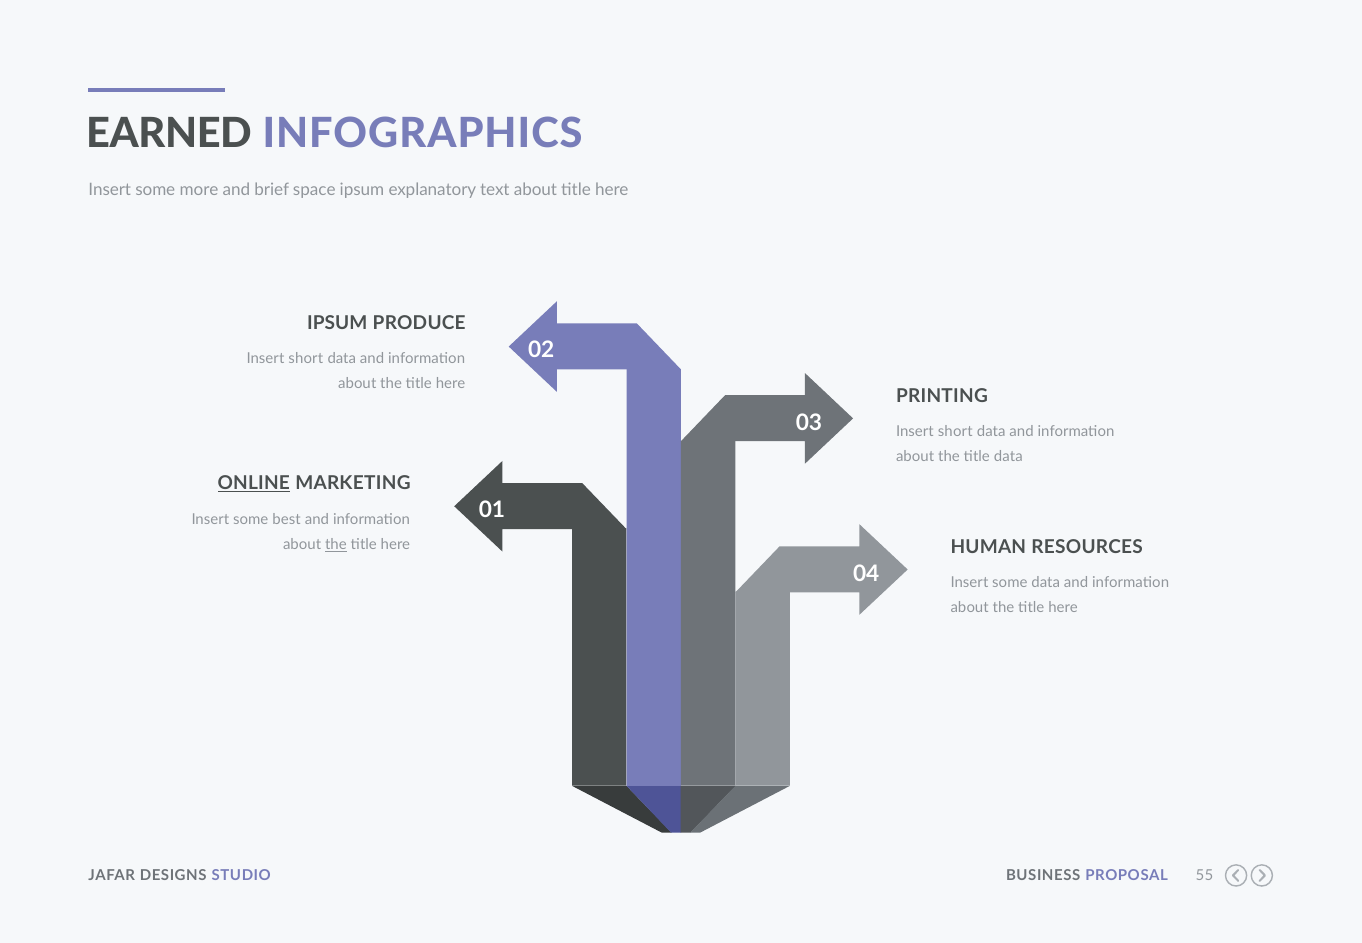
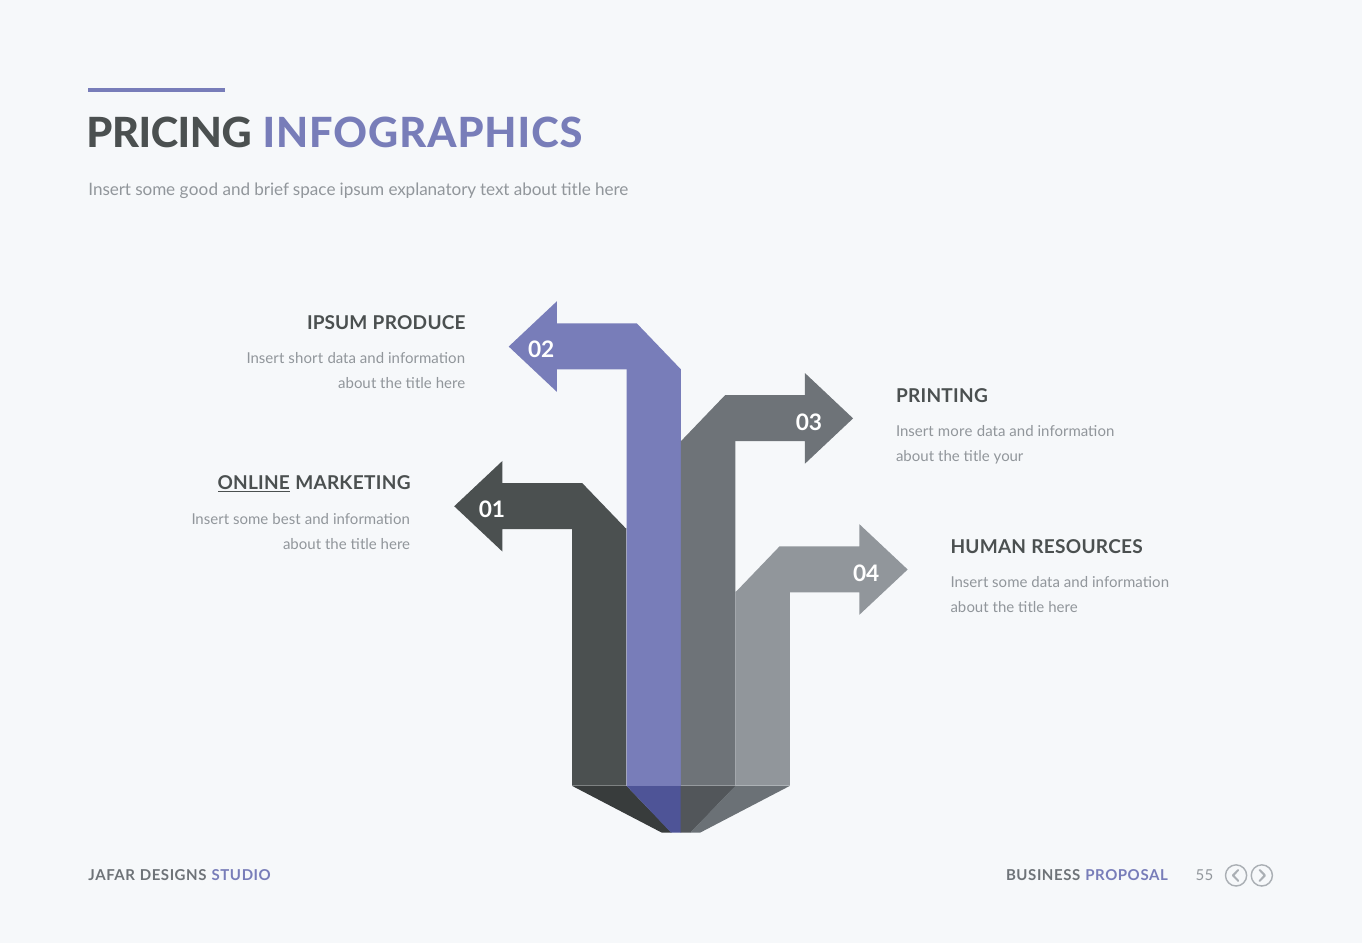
EARNED: EARNED -> PRICING
more: more -> good
short at (955, 431): short -> more
title data: data -> your
the at (336, 545) underline: present -> none
